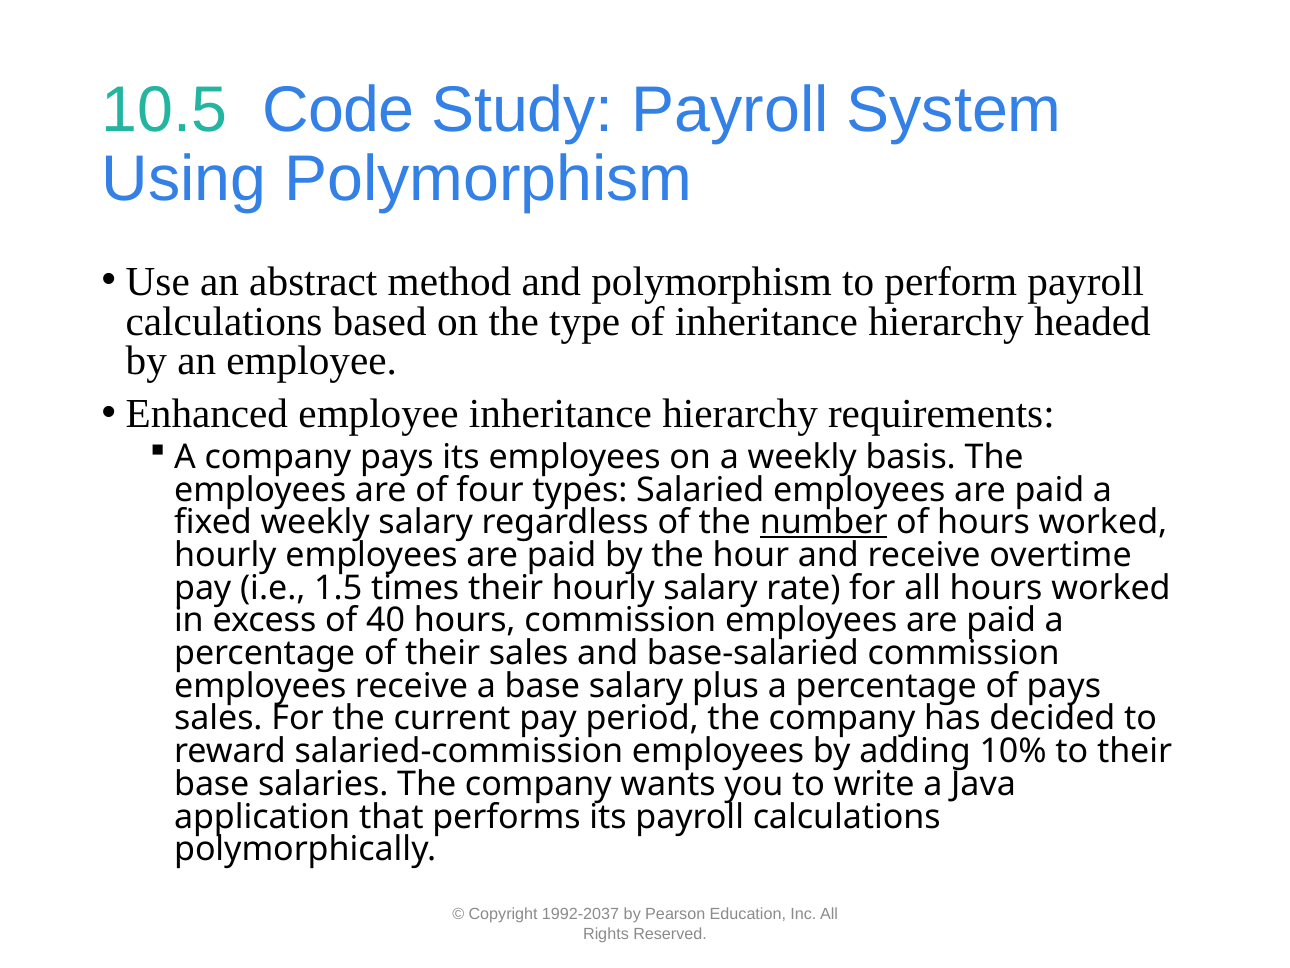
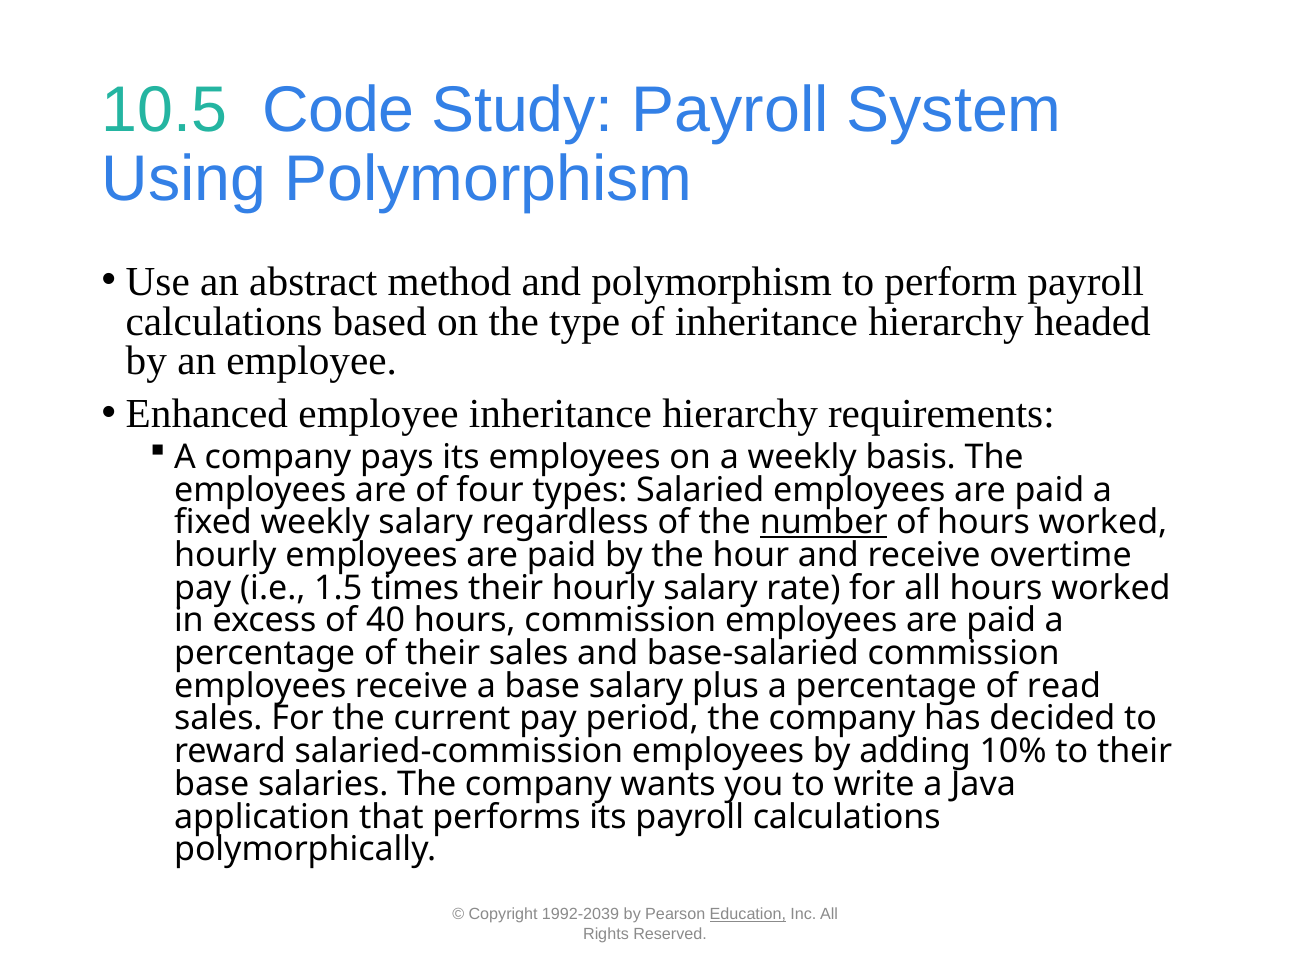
of pays: pays -> read
1992-2037: 1992-2037 -> 1992-2039
Education underline: none -> present
